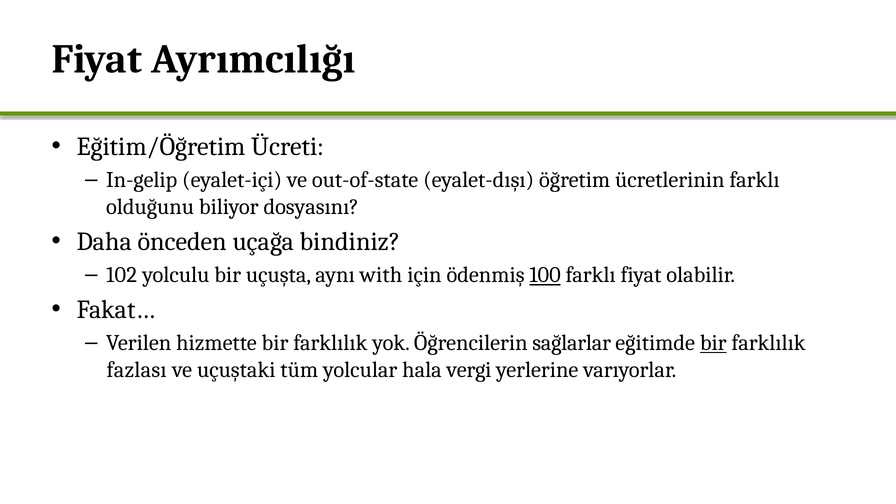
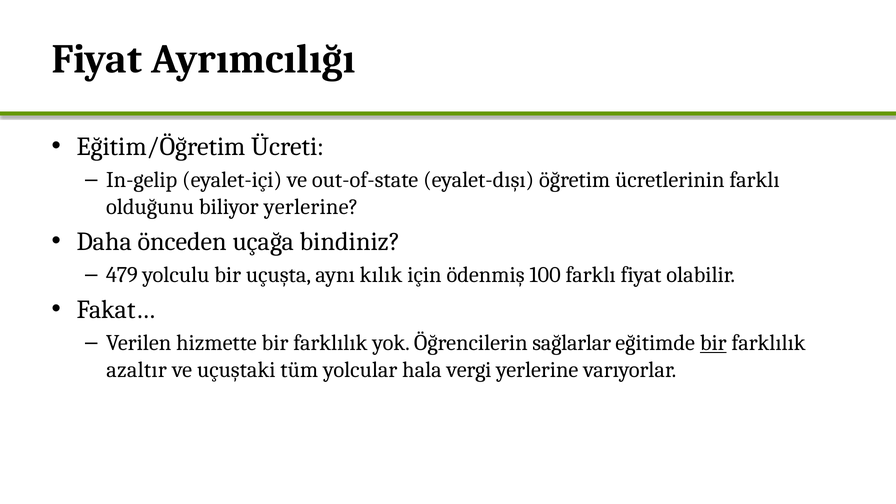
biliyor dosyasını: dosyasını -> yerlerine
102: 102 -> 479
with: with -> kılık
100 underline: present -> none
fazlası: fazlası -> azaltır
